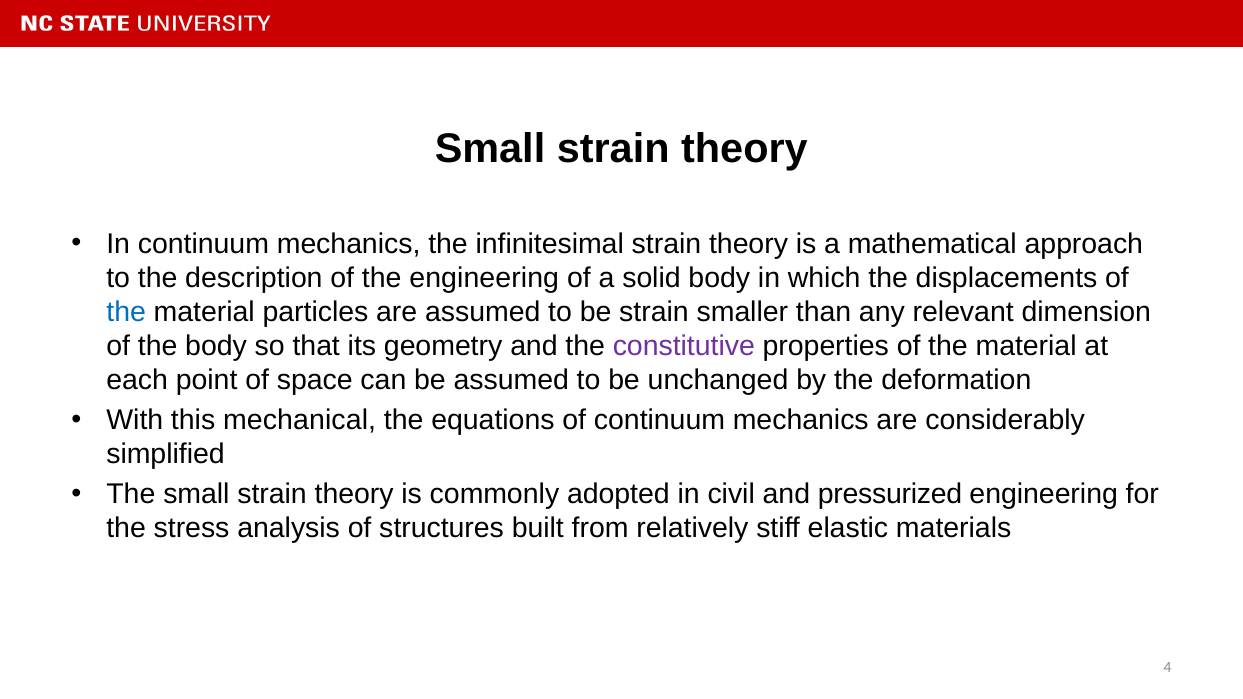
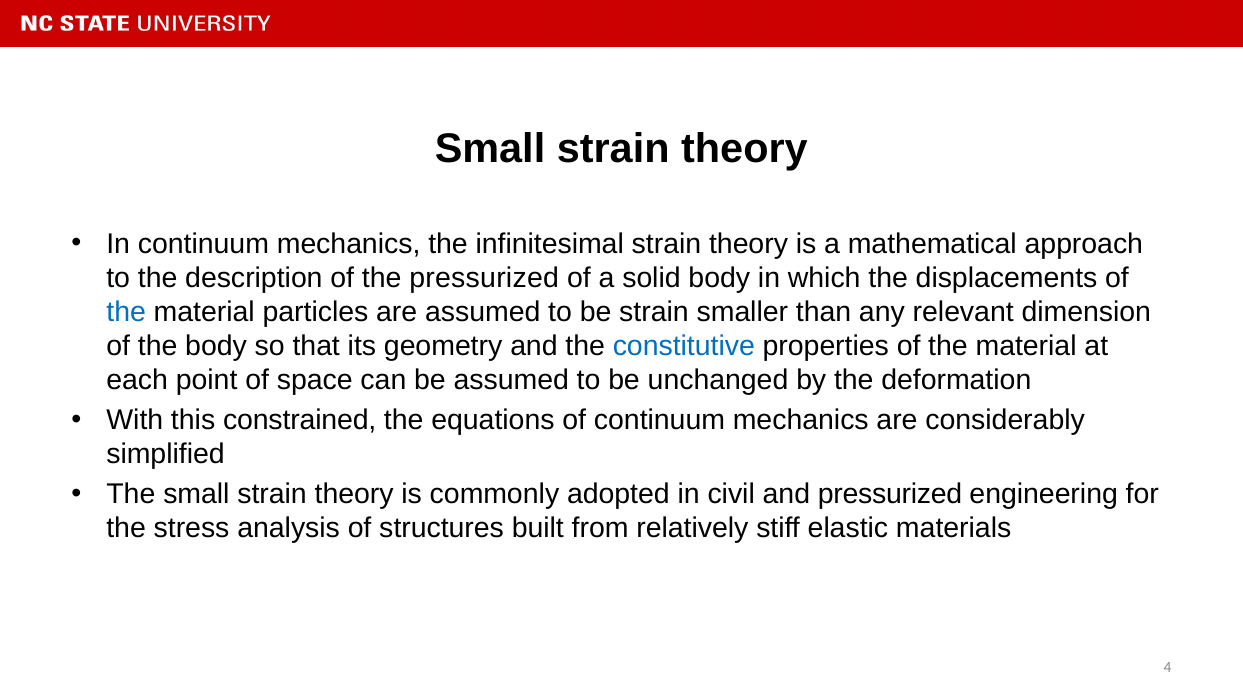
the engineering: engineering -> pressurized
constitutive colour: purple -> blue
mechanical: mechanical -> constrained
